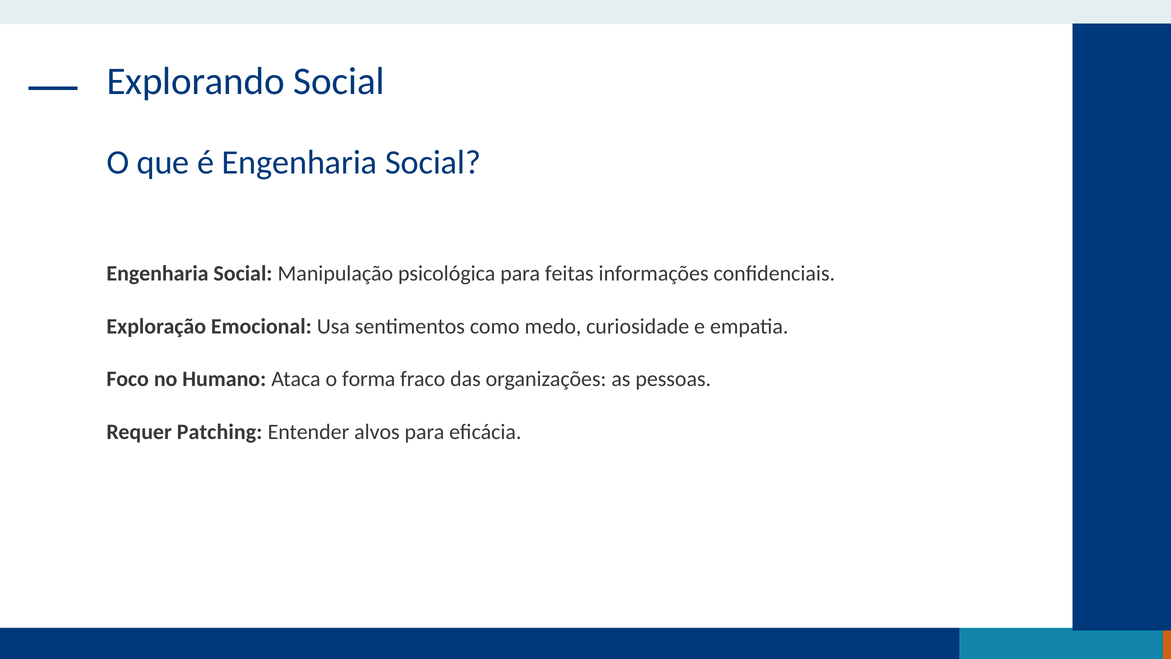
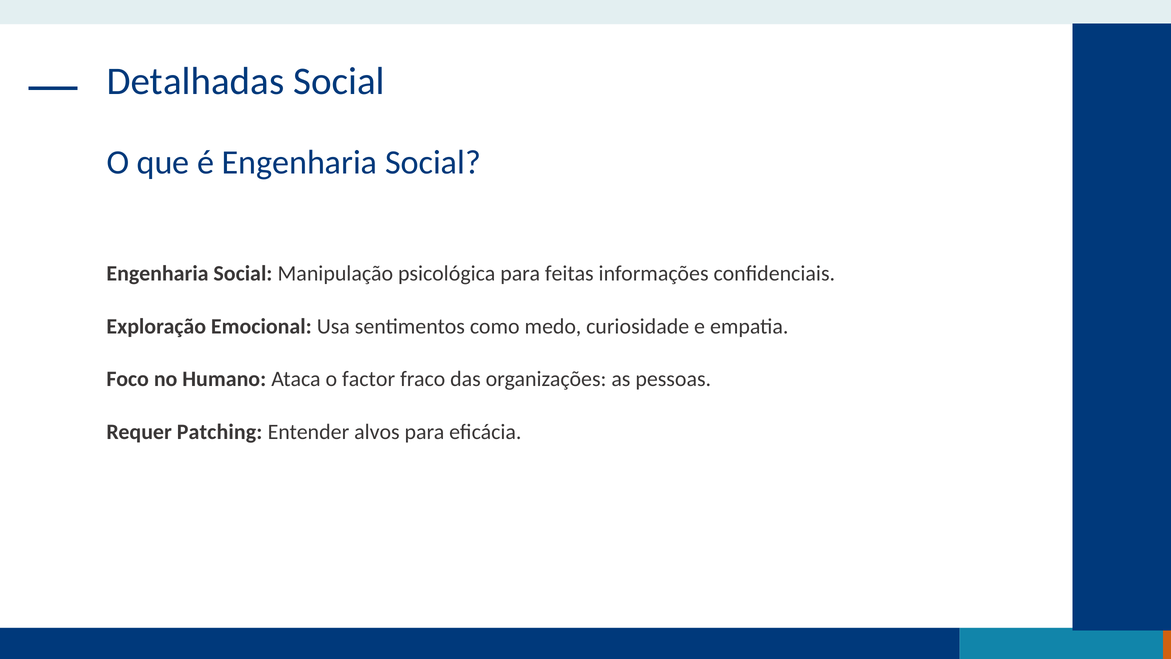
Explorando: Explorando -> Detalhadas
forma: forma -> factor
